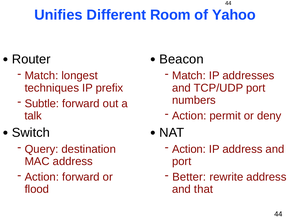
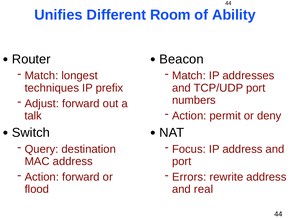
Yahoo: Yahoo -> Ability
Subtle: Subtle -> Adjust
Action at (189, 149): Action -> Focus
Better: Better -> Errors
that: that -> real
